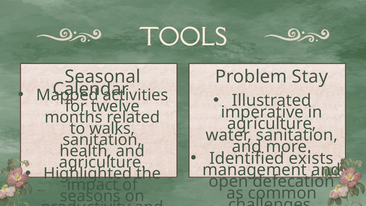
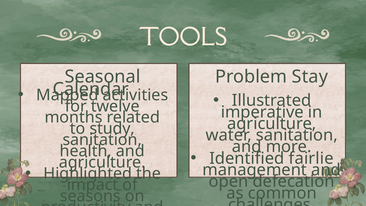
walks: walks -> study
exists: exists -> fairlie
